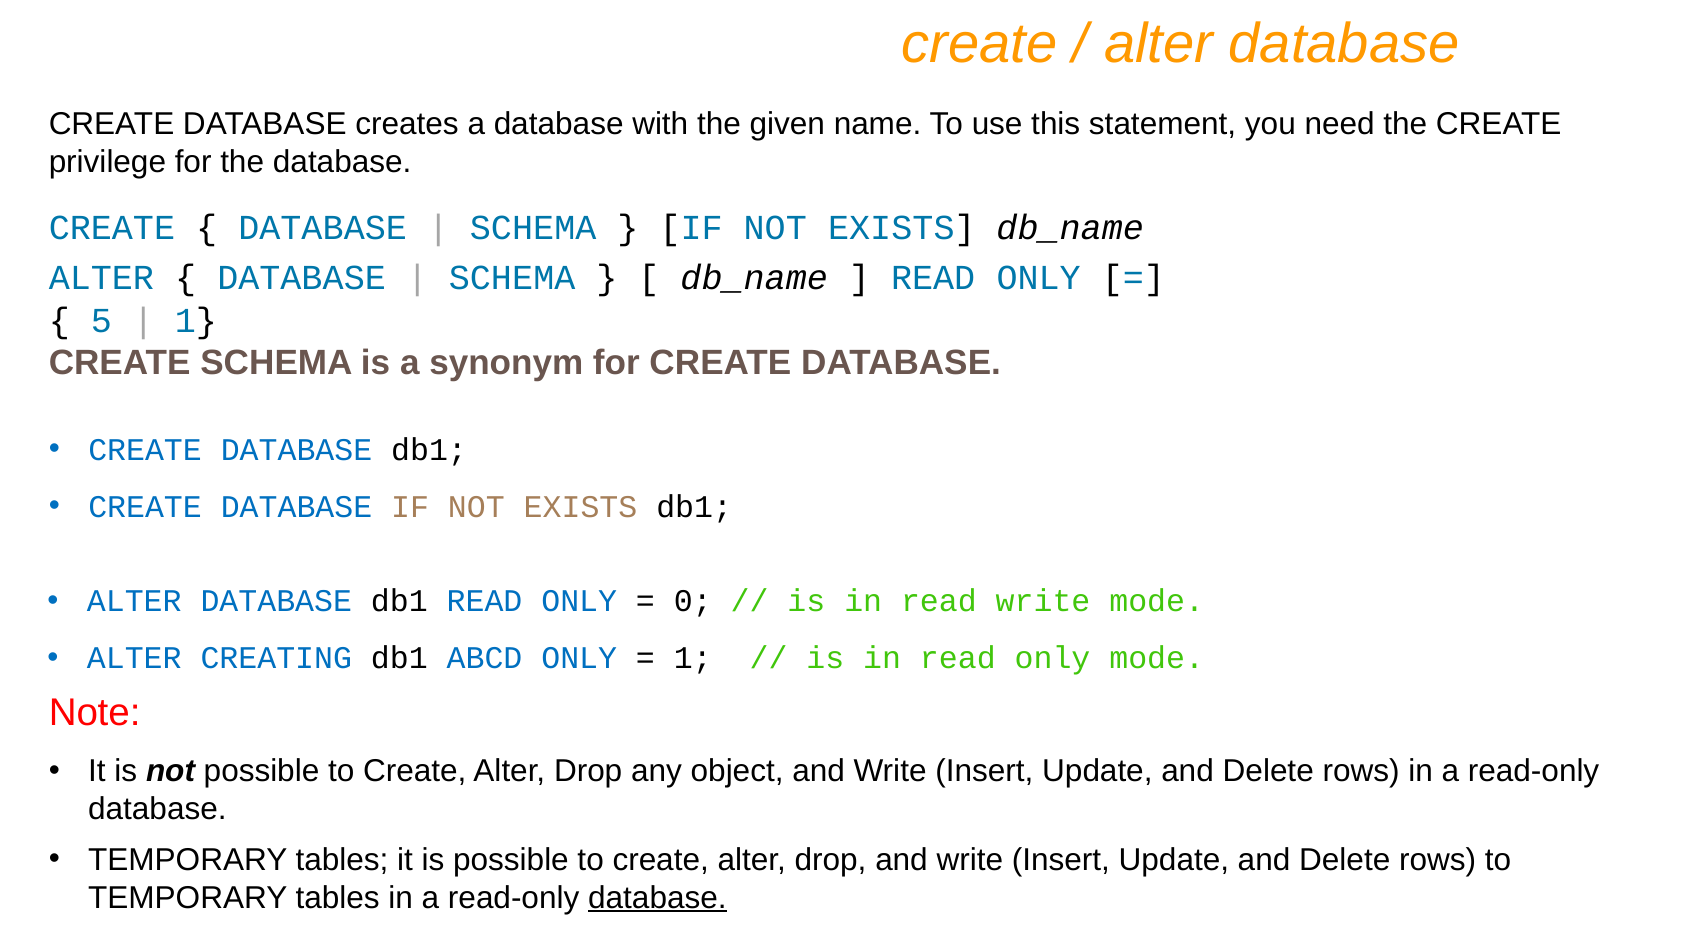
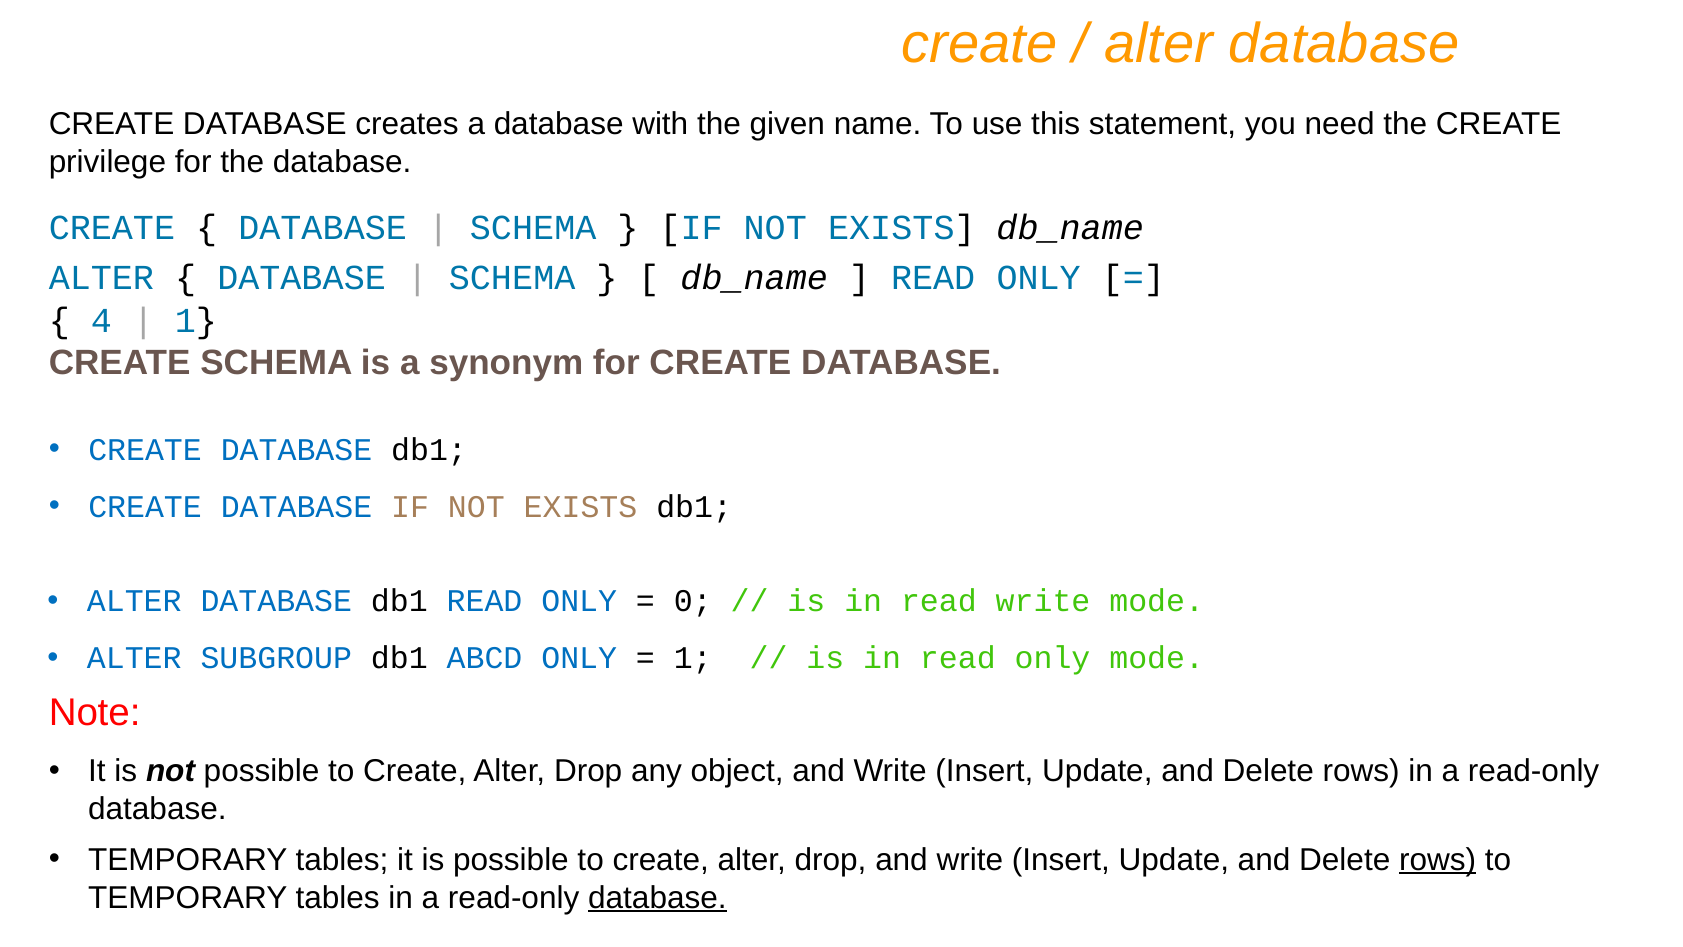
5: 5 -> 4
CREATING: CREATING -> SUBGROUP
rows at (1438, 859) underline: none -> present
